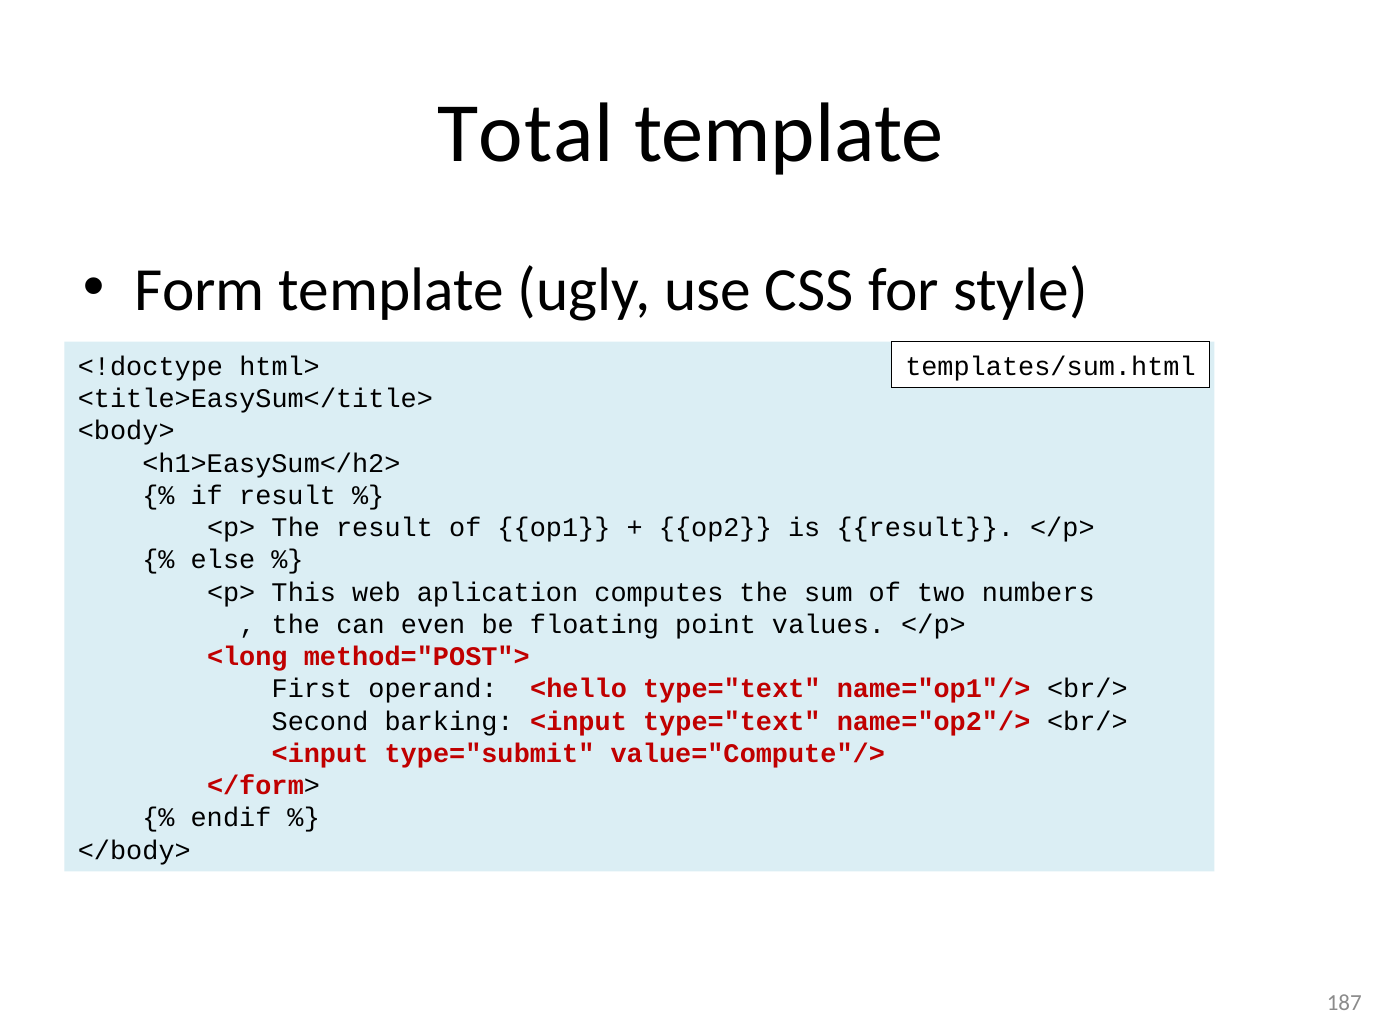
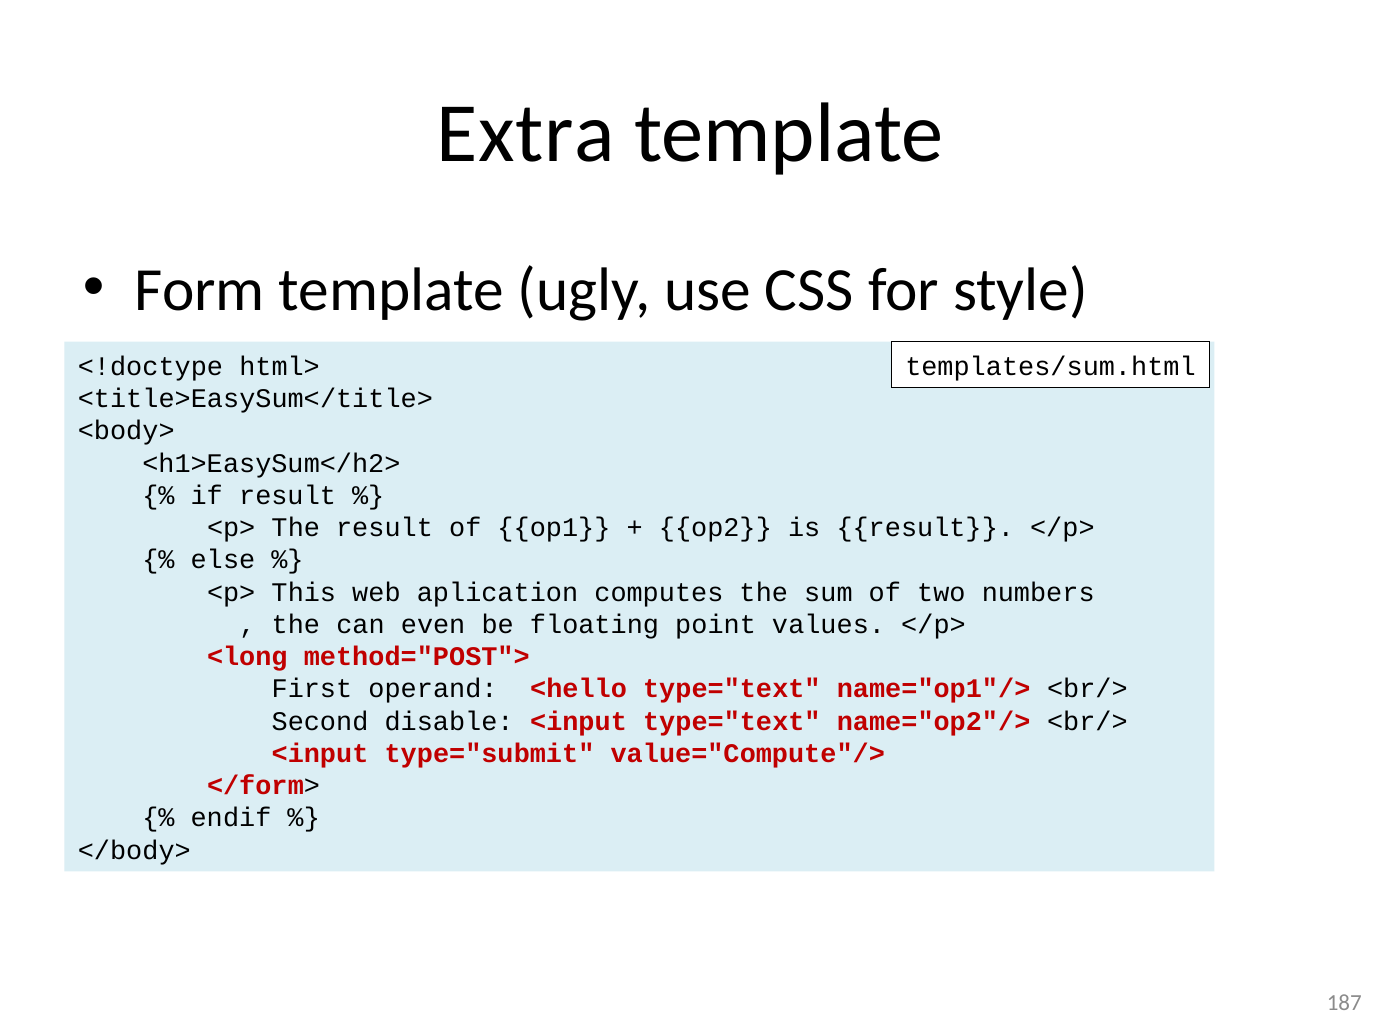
Total: Total -> Extra
barking: barking -> disable
